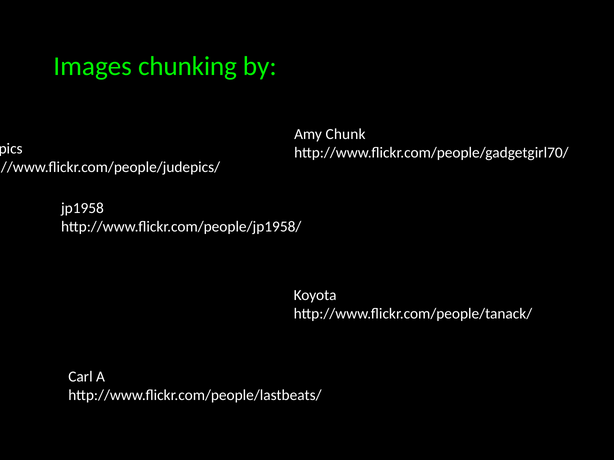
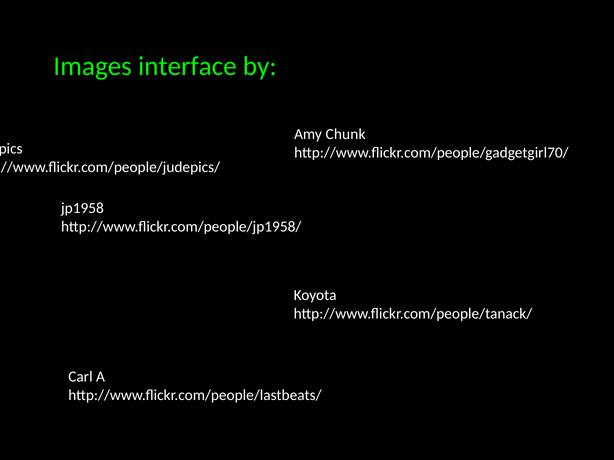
chunking: chunking -> interface
